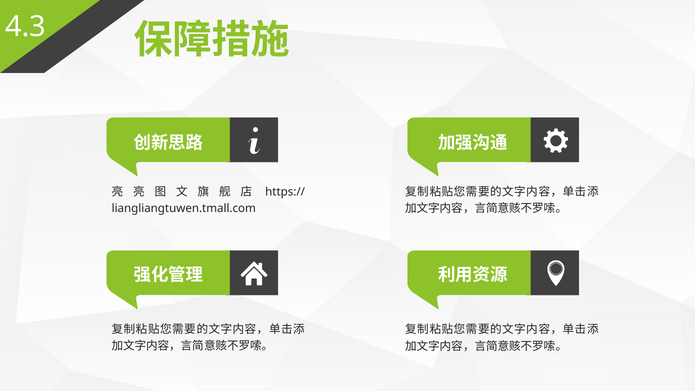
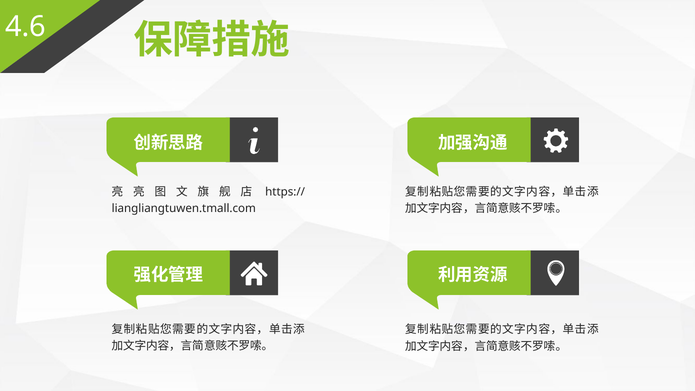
4.3: 4.3 -> 4.6
